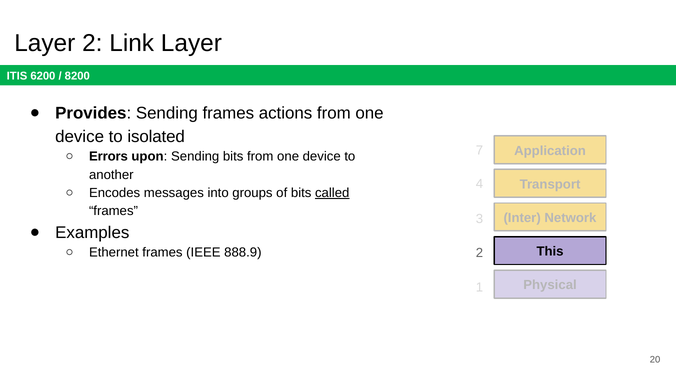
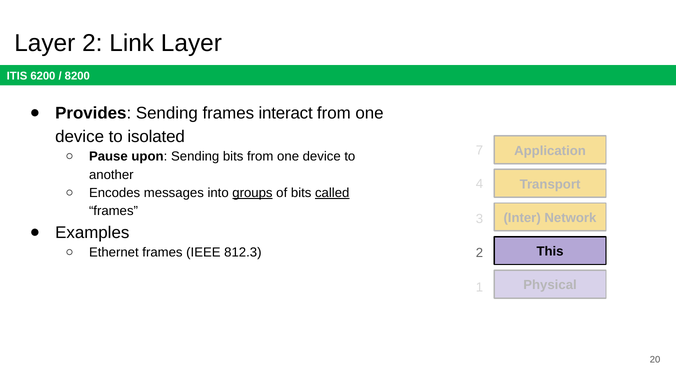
actions: actions -> interact
Errors: Errors -> Pause
groups underline: none -> present
888.9: 888.9 -> 812.3
